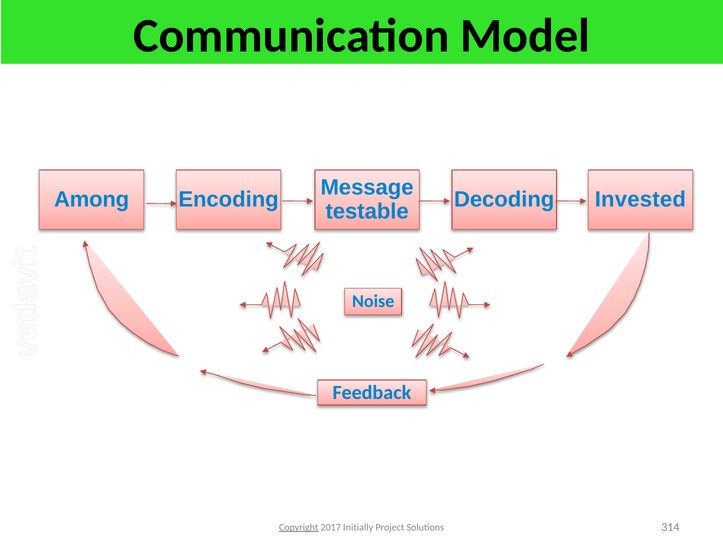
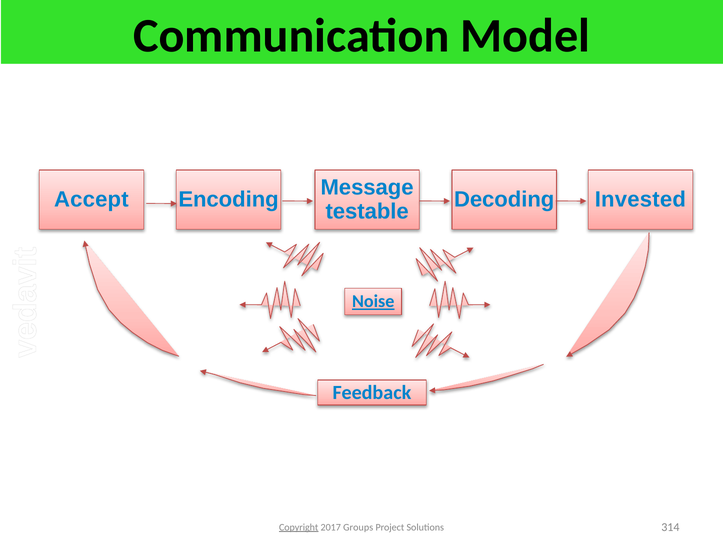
Among: Among -> Accept
Noise underline: none -> present
Initially: Initially -> Groups
